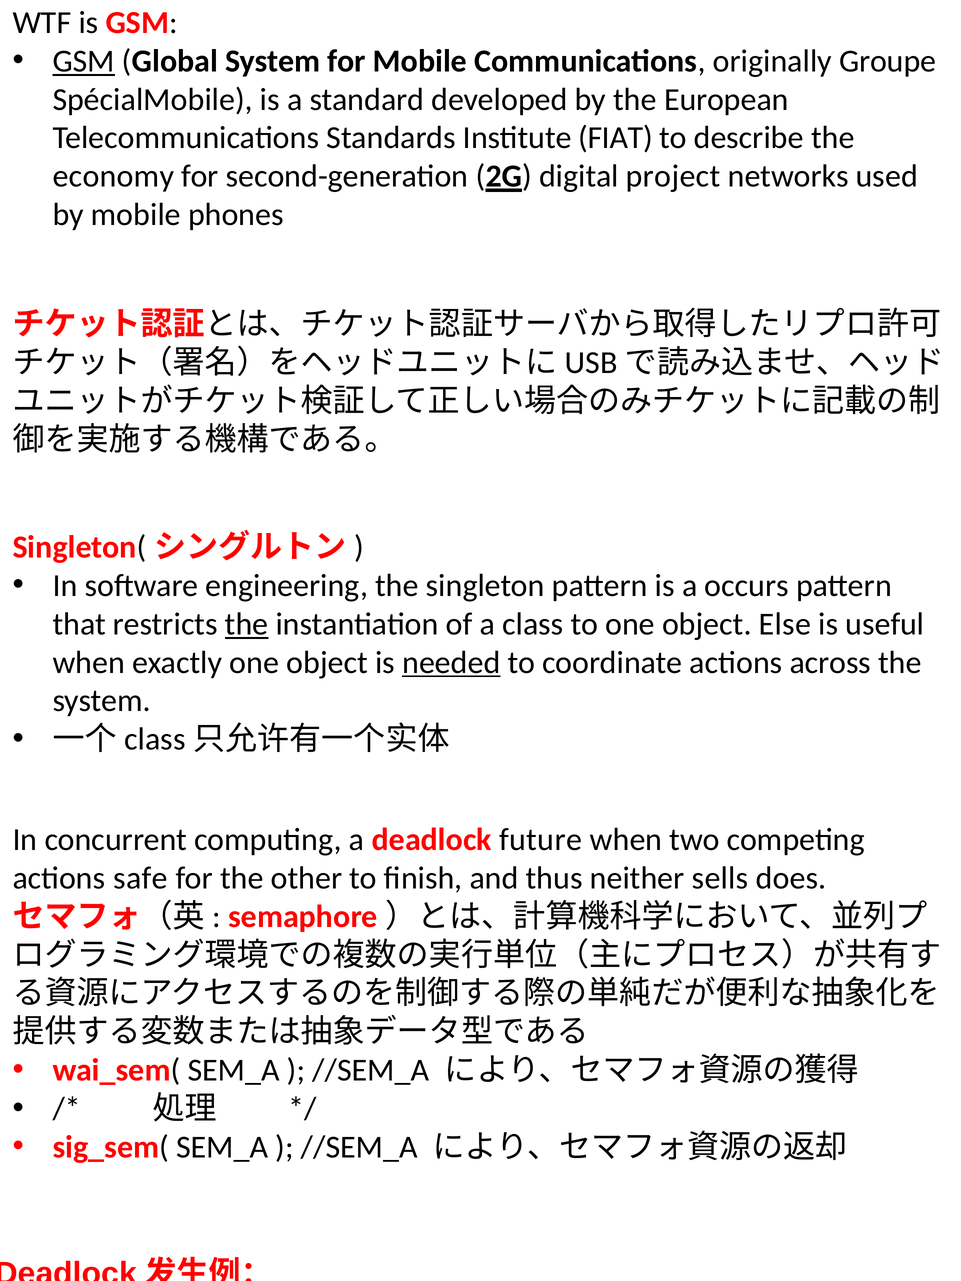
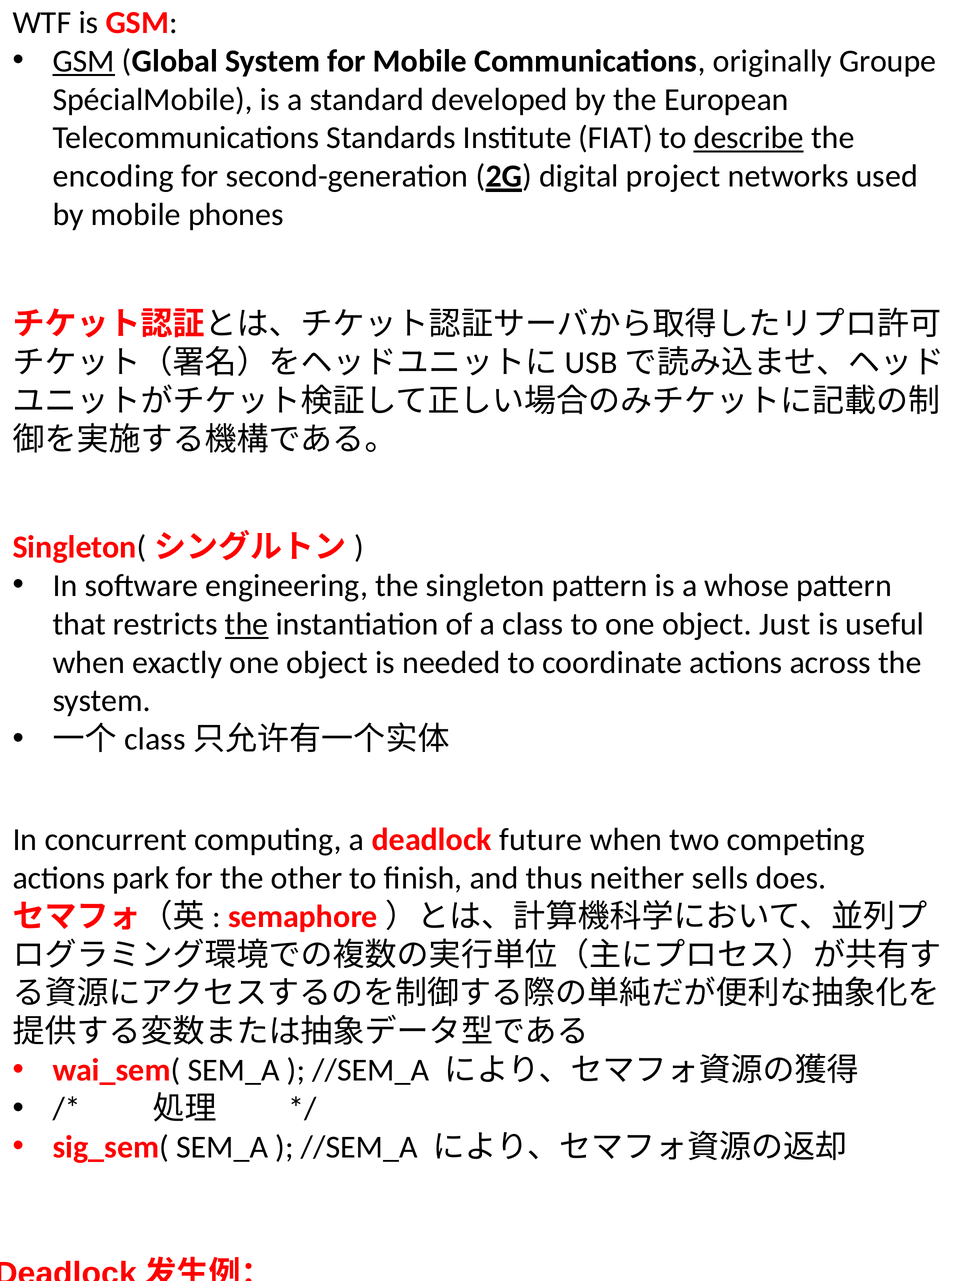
describe underline: none -> present
economy: economy -> encoding
occurs: occurs -> whose
Else: Else -> Just
needed underline: present -> none
safe: safe -> park
